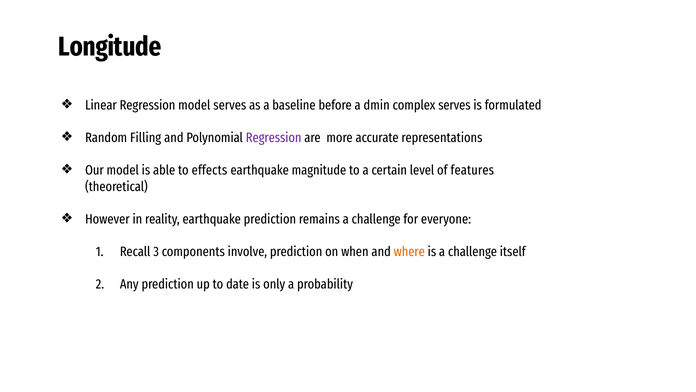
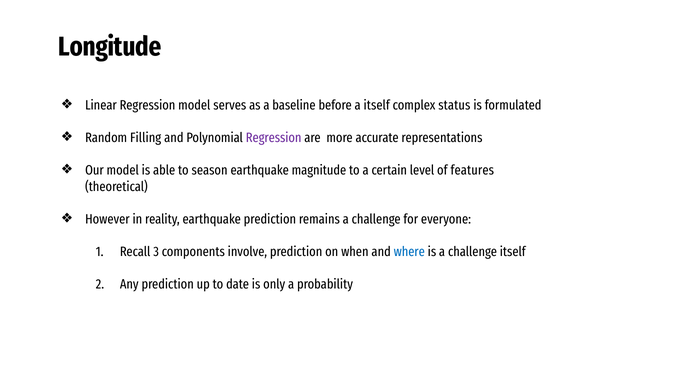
a dmin: dmin -> itself
complex serves: serves -> status
effects: effects -> season
where colour: orange -> blue
